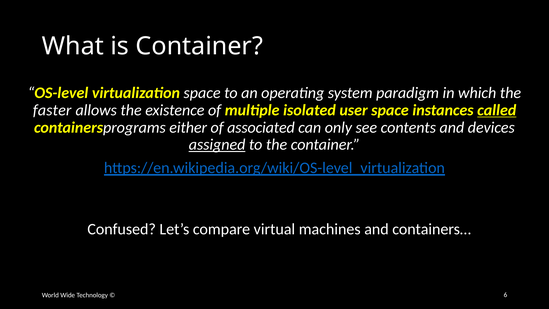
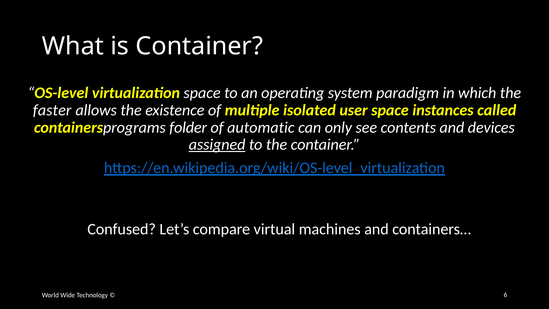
called underline: present -> none
either: either -> folder
associated: associated -> automatic
